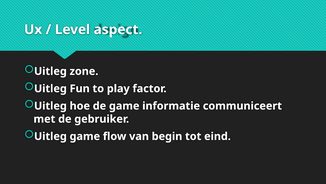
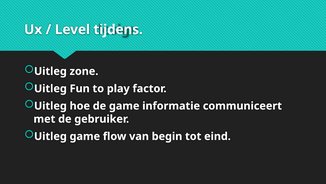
aspect: aspect -> tijdens
